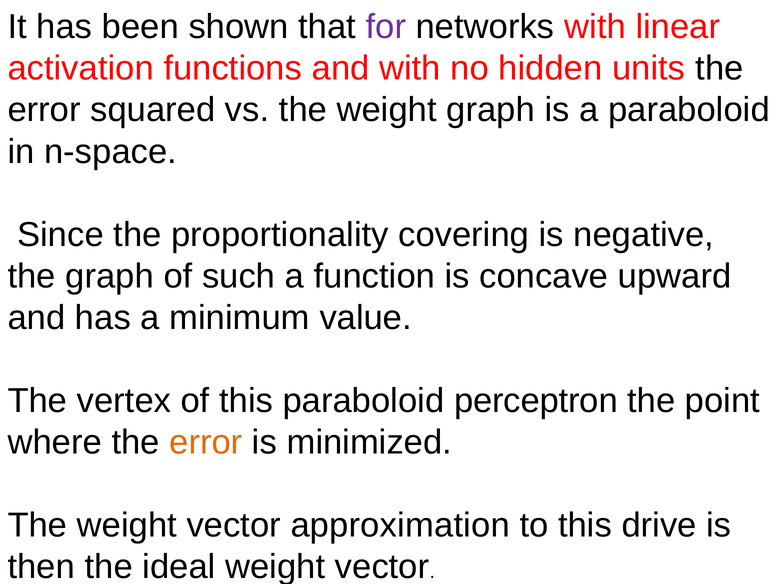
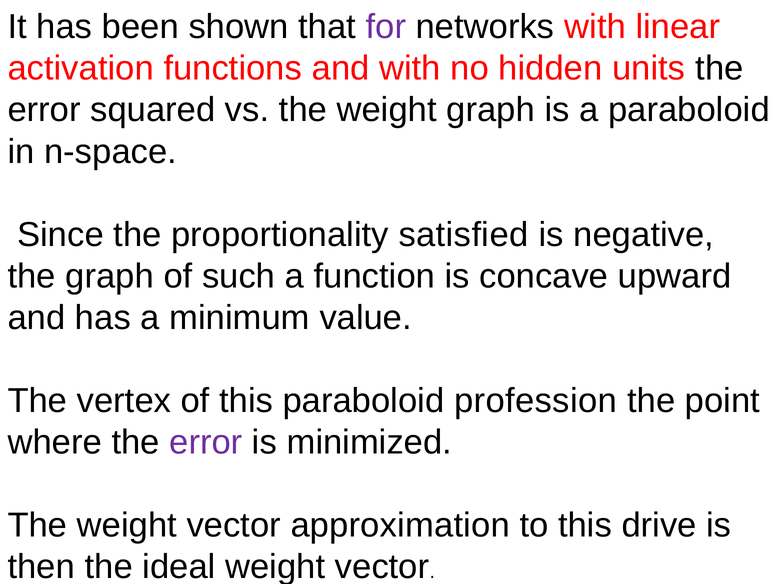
covering: covering -> satisfied
perceptron: perceptron -> profession
error at (206, 443) colour: orange -> purple
